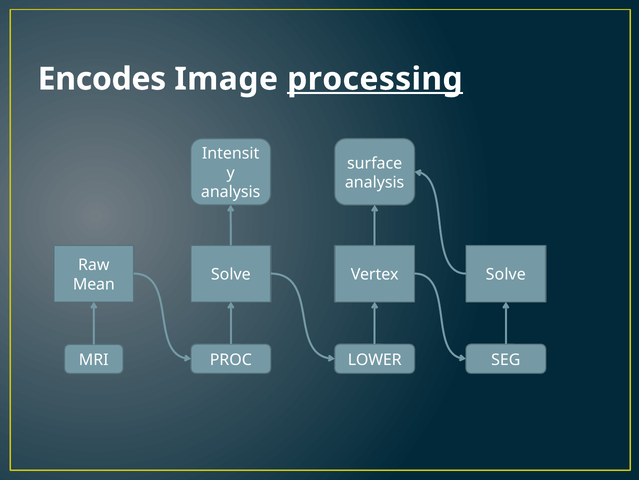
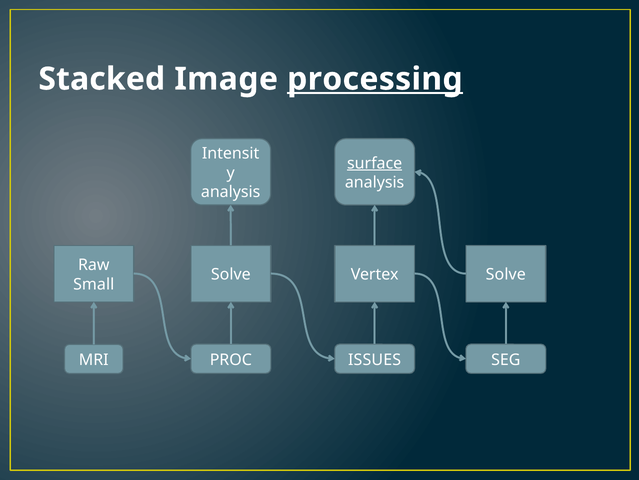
Encodes: Encodes -> Stacked
surface underline: none -> present
Mean: Mean -> Small
LOWER: LOWER -> ISSUES
